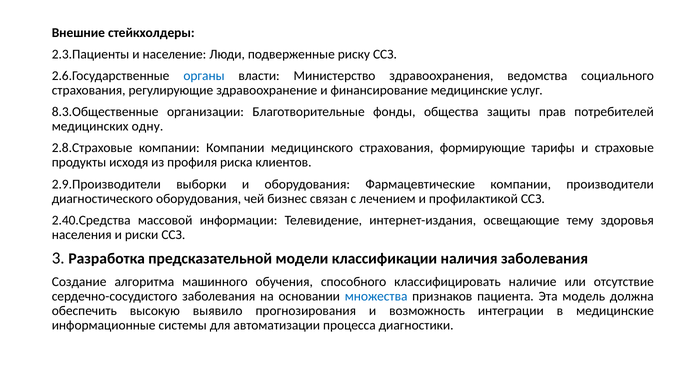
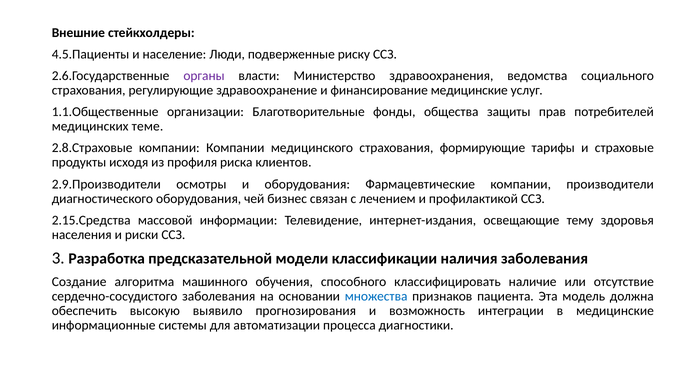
2.3.Пациенты: 2.3.Пациенты -> 4.5.Пациенты
органы colour: blue -> purple
8.3.Общественные: 8.3.Общественные -> 1.1.Общественные
одну: одну -> теме
выборки: выборки -> осмотры
2.40.Средства: 2.40.Средства -> 2.15.Средства
